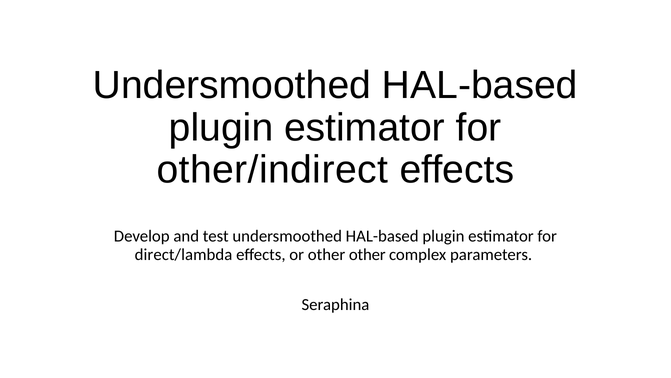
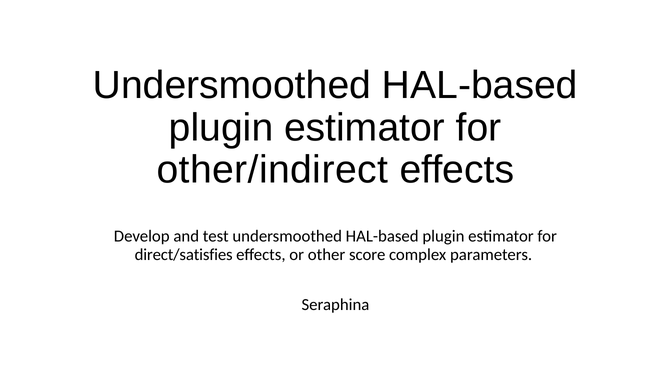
direct/lambda: direct/lambda -> direct/satisfies
other other: other -> score
